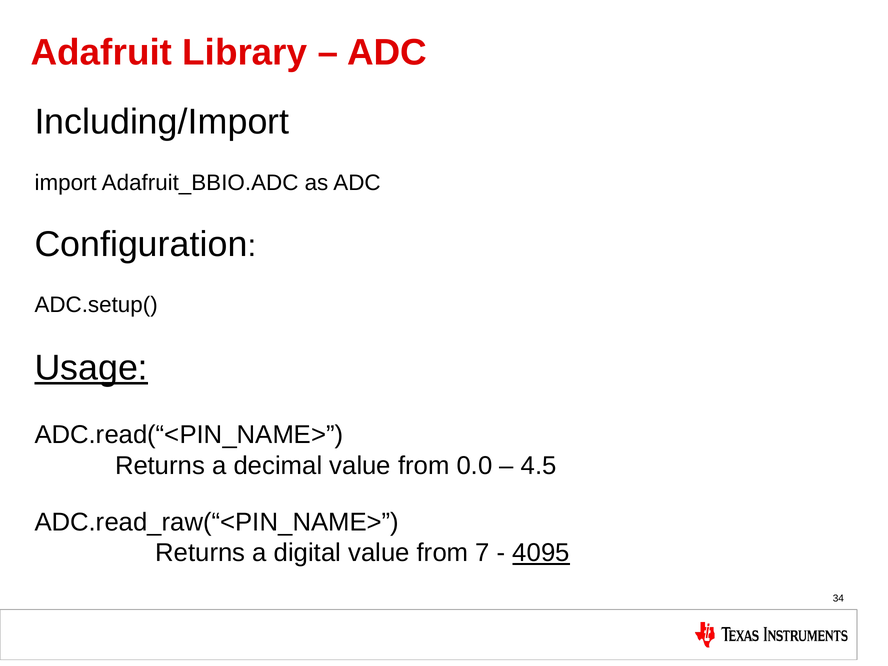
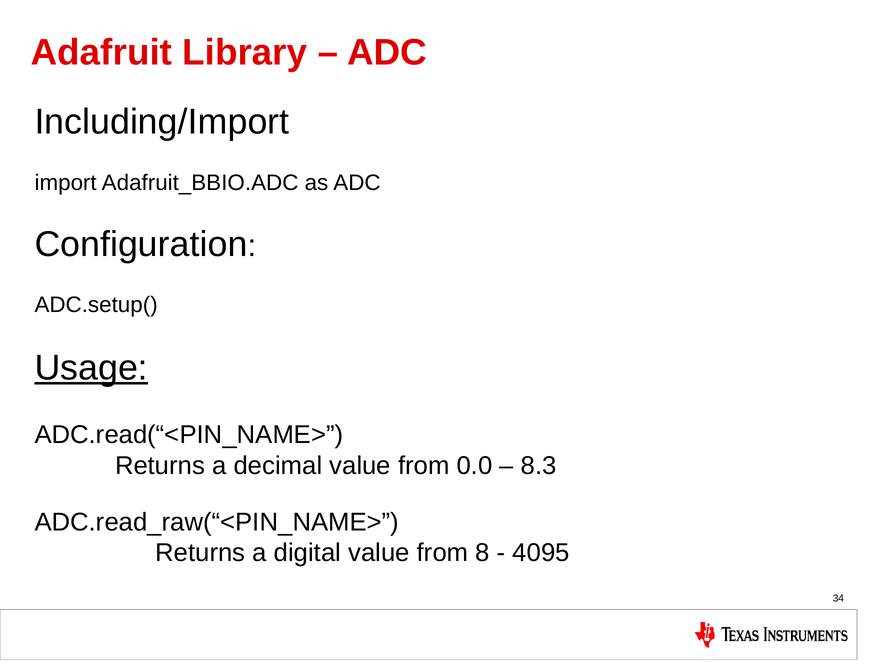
4.5: 4.5 -> 8.3
7: 7 -> 8
4095 underline: present -> none
